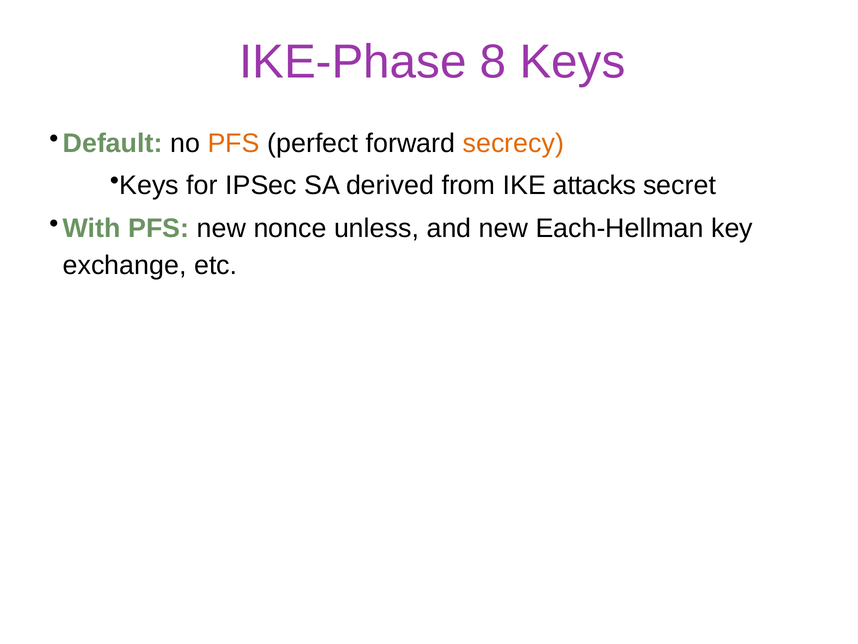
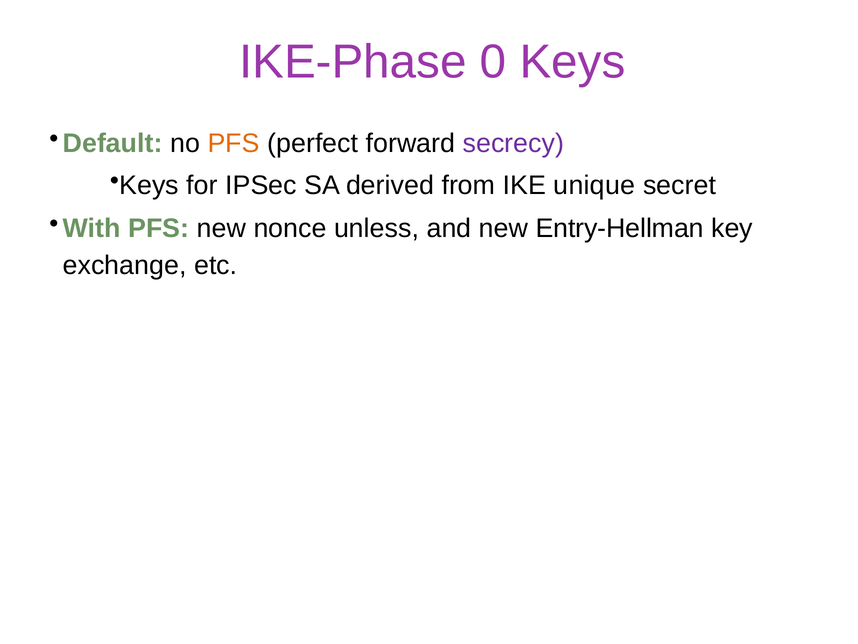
8: 8 -> 0
secrecy colour: orange -> purple
attacks: attacks -> unique
Each-Hellman: Each-Hellman -> Entry-Hellman
